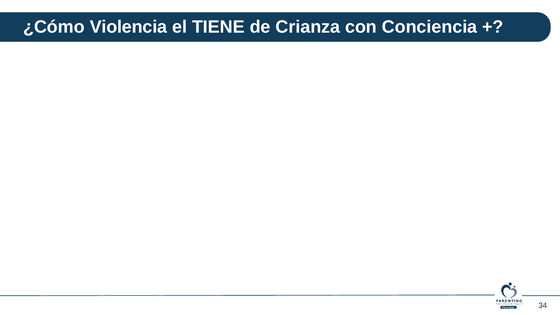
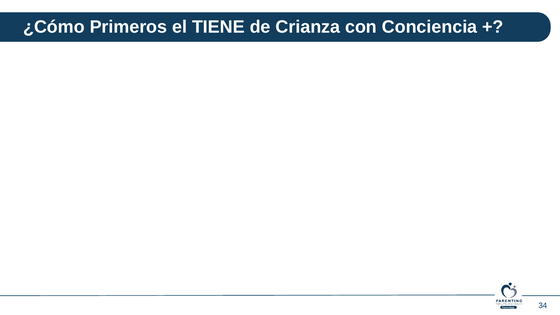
Violencia: Violencia -> Primeros
